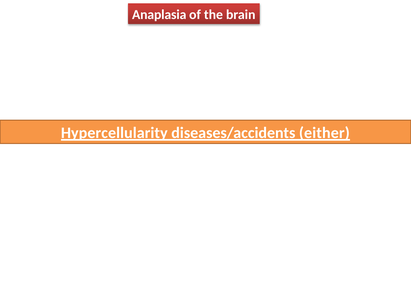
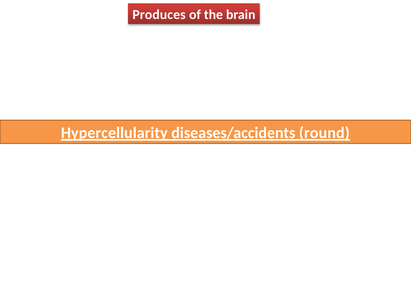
Anaplasia: Anaplasia -> Produces
either: either -> round
